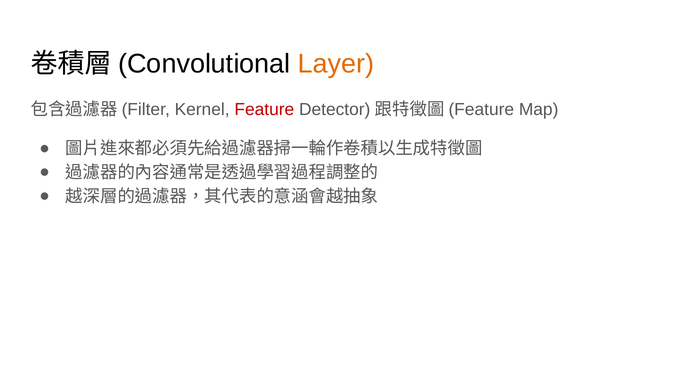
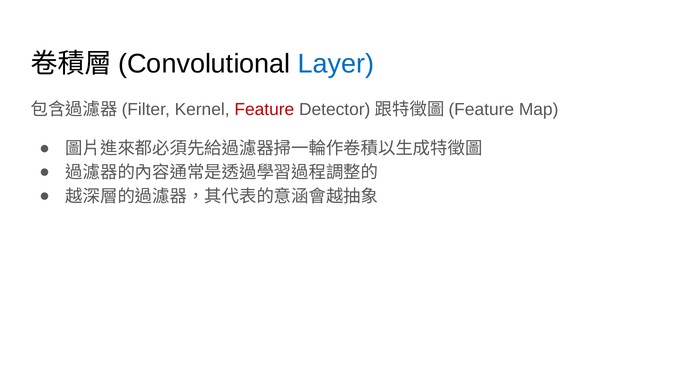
Layer colour: orange -> blue
